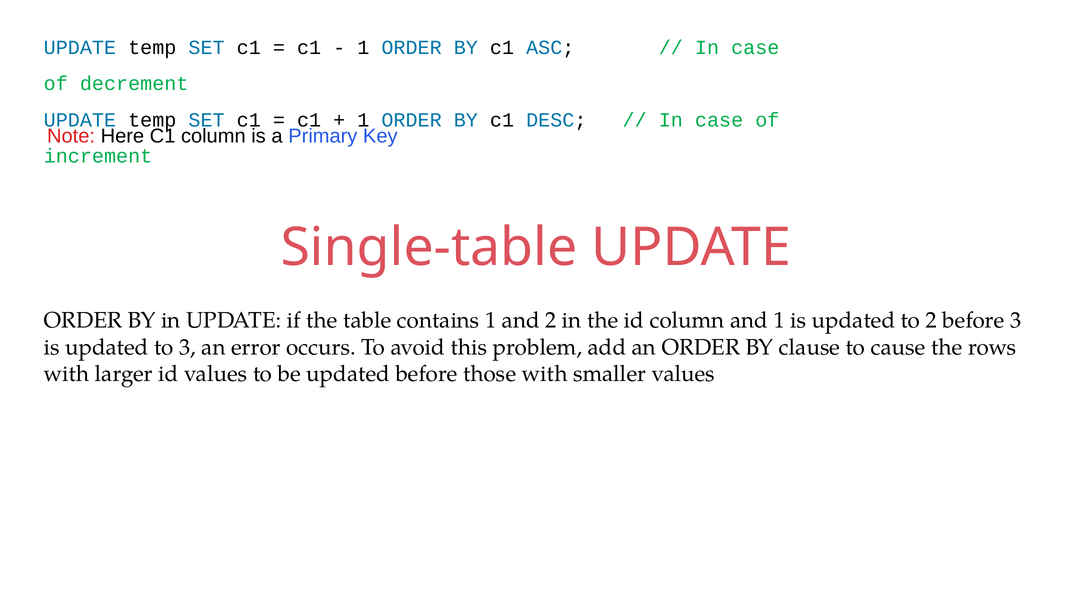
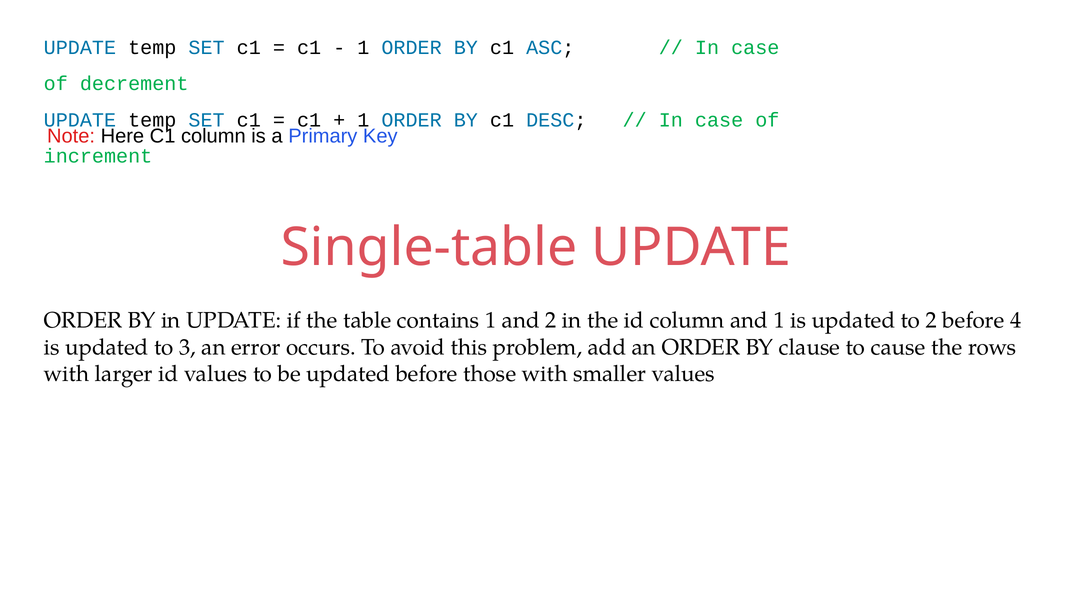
before 3: 3 -> 4
